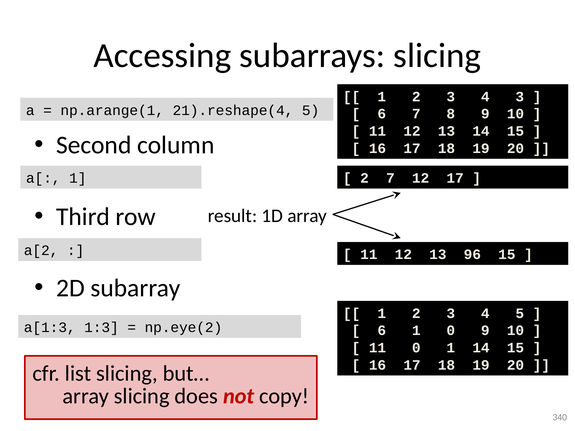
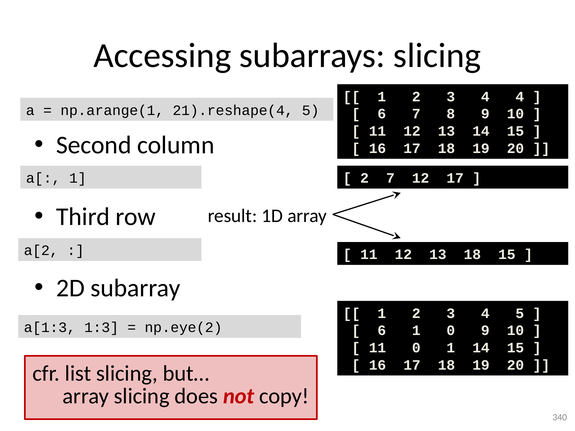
4 3: 3 -> 4
13 96: 96 -> 18
